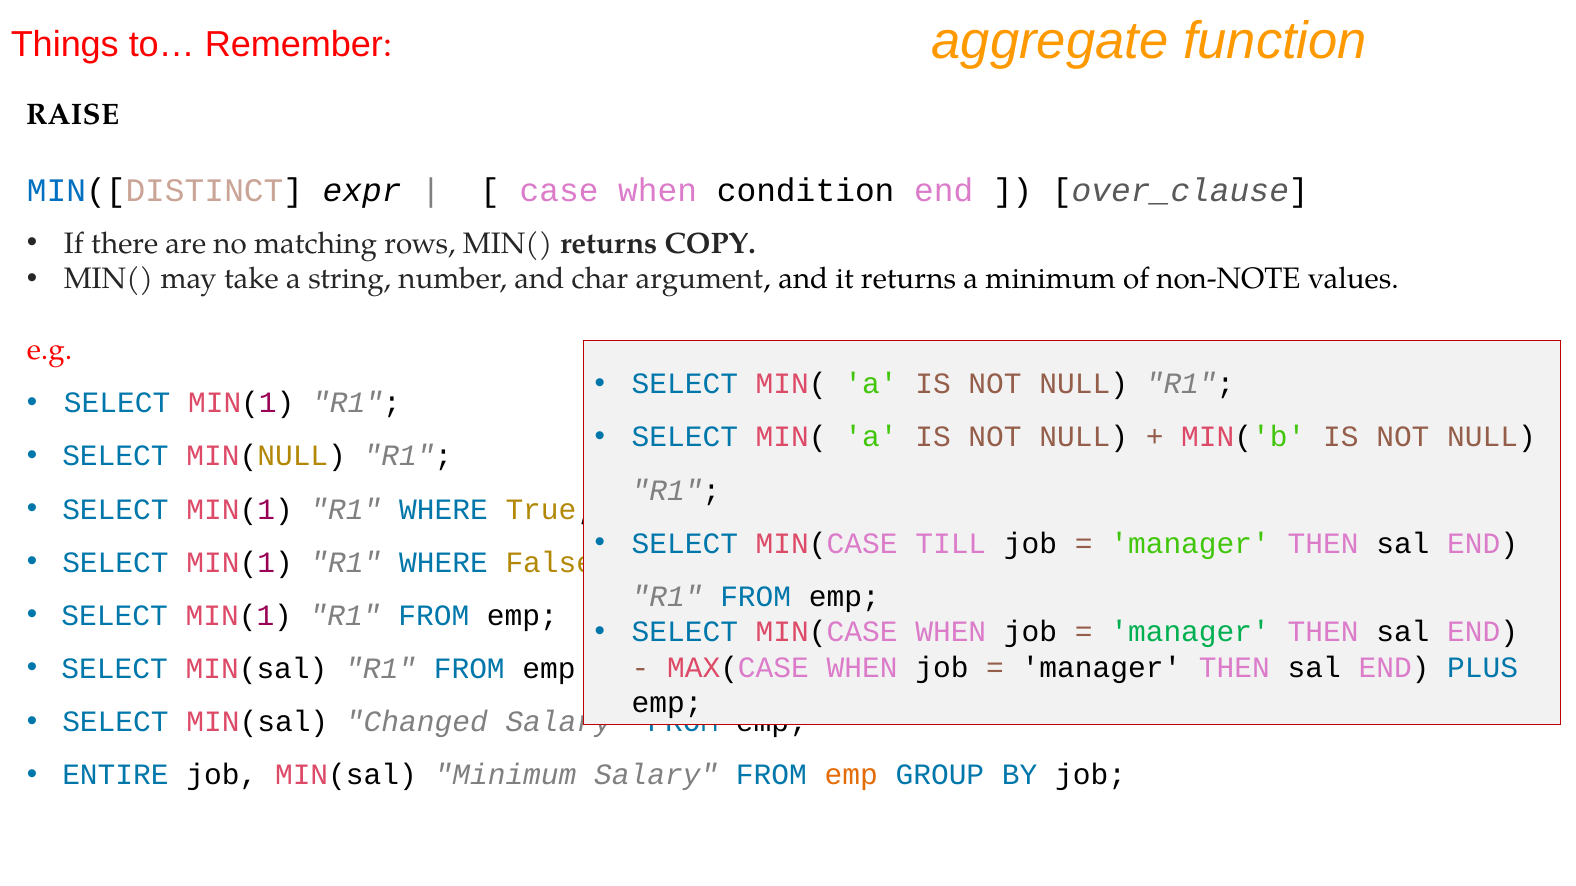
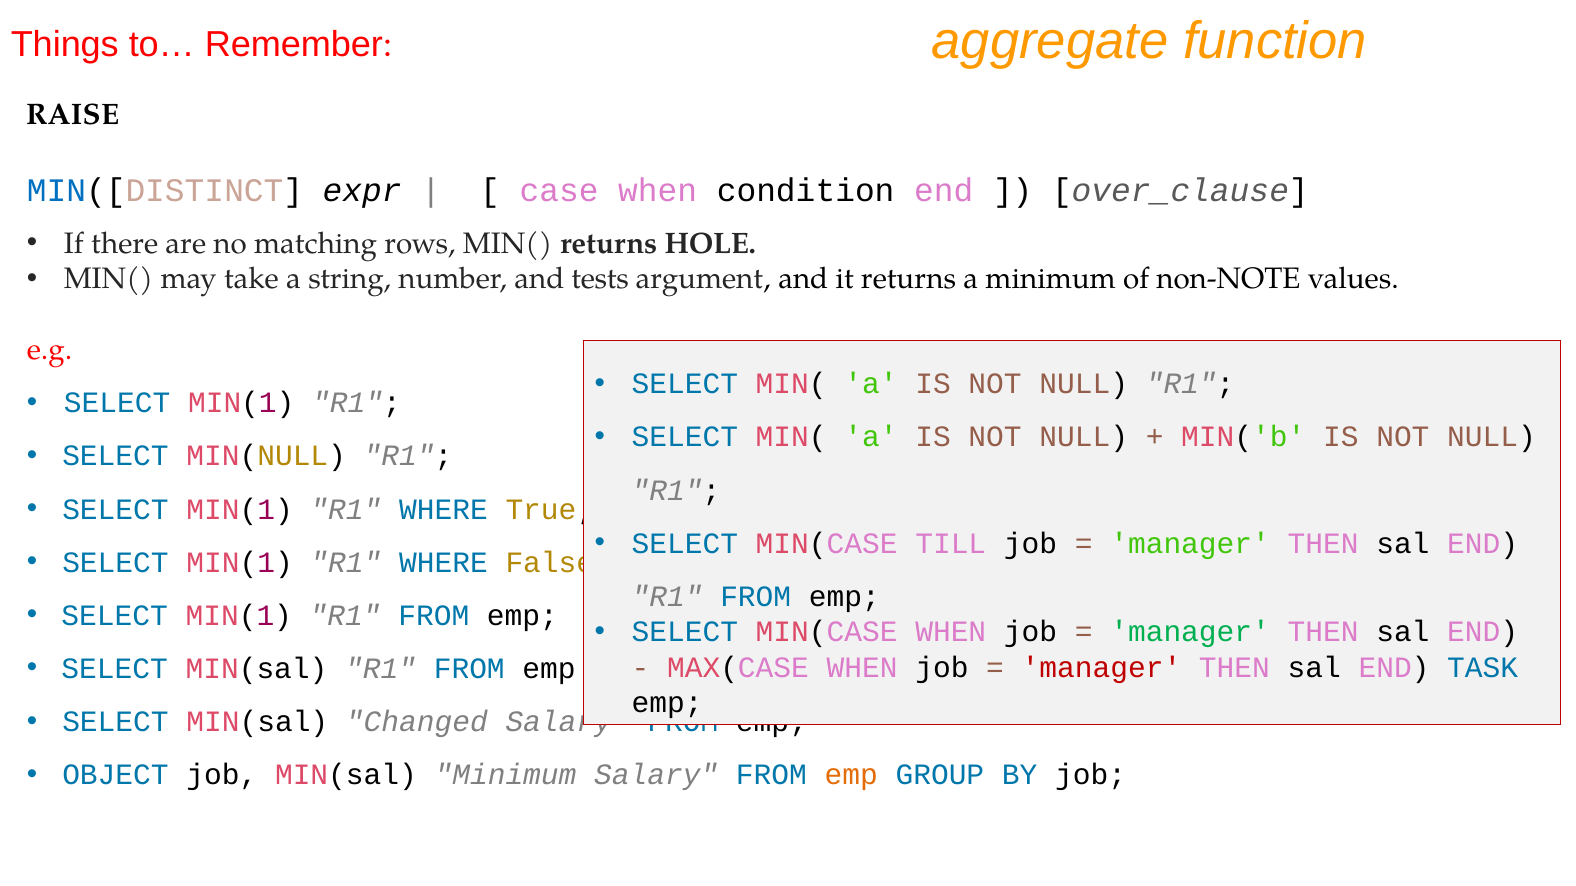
COPY: COPY -> HOLE
char: char -> tests
manager at (1101, 668) colour: black -> red
PLUS: PLUS -> TASK
ENTIRE: ENTIRE -> OBJECT
